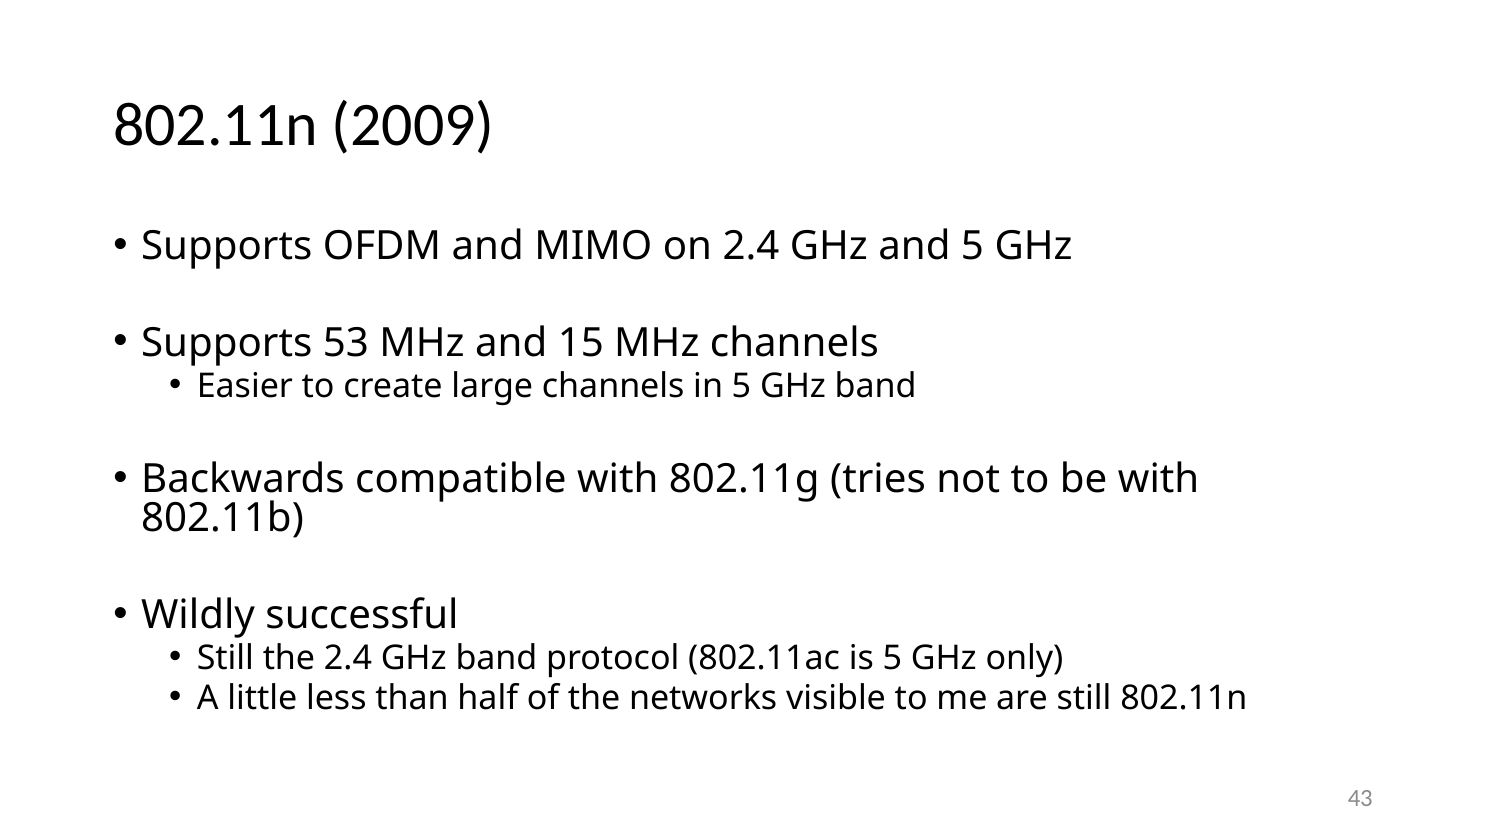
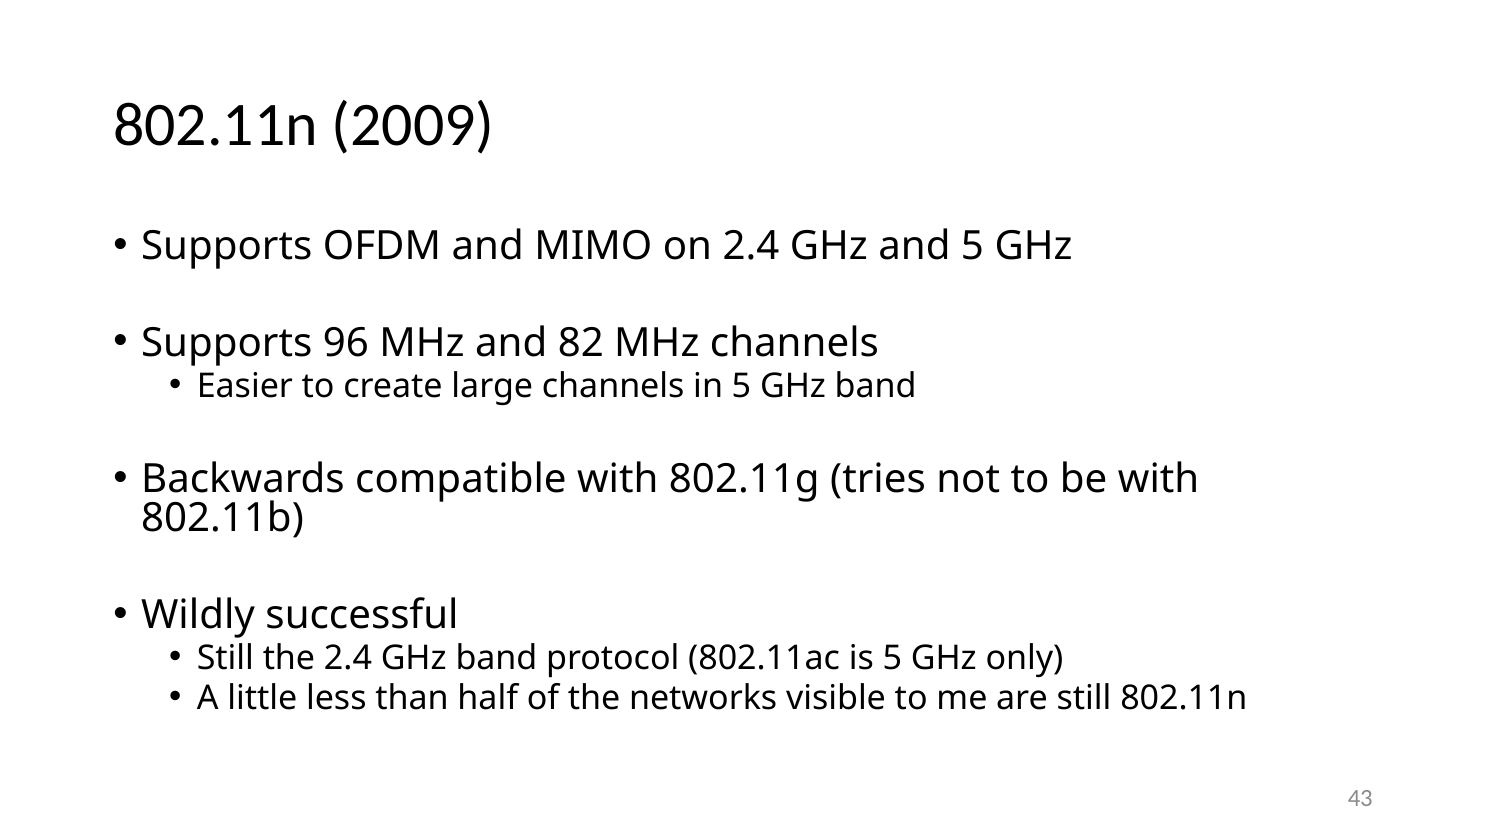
53: 53 -> 96
15: 15 -> 82
